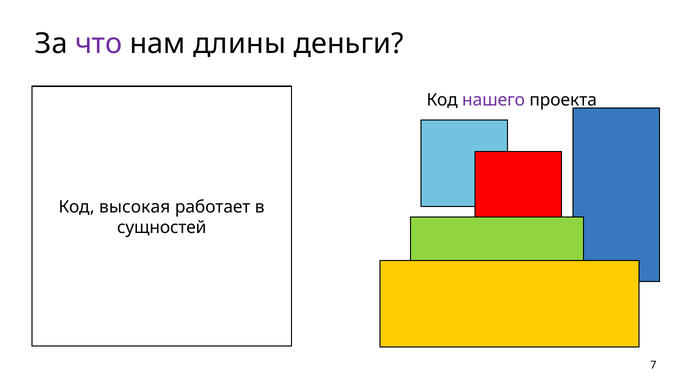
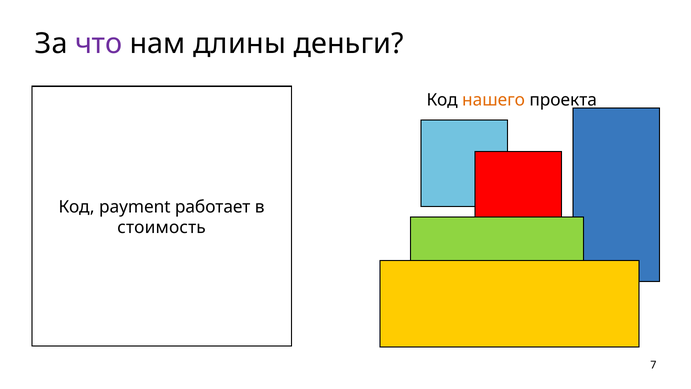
нашего colour: purple -> orange
высокая: высокая -> payment
сущностей: сущностей -> стоимость
